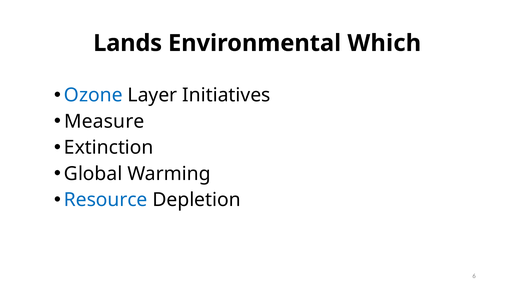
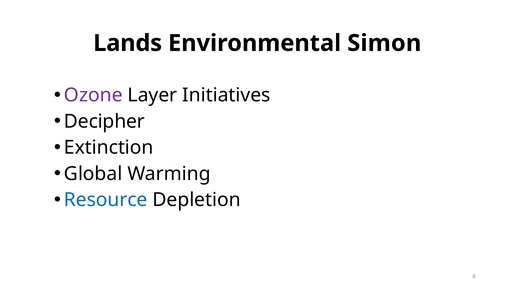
Which: Which -> Simon
Ozone colour: blue -> purple
Measure: Measure -> Decipher
